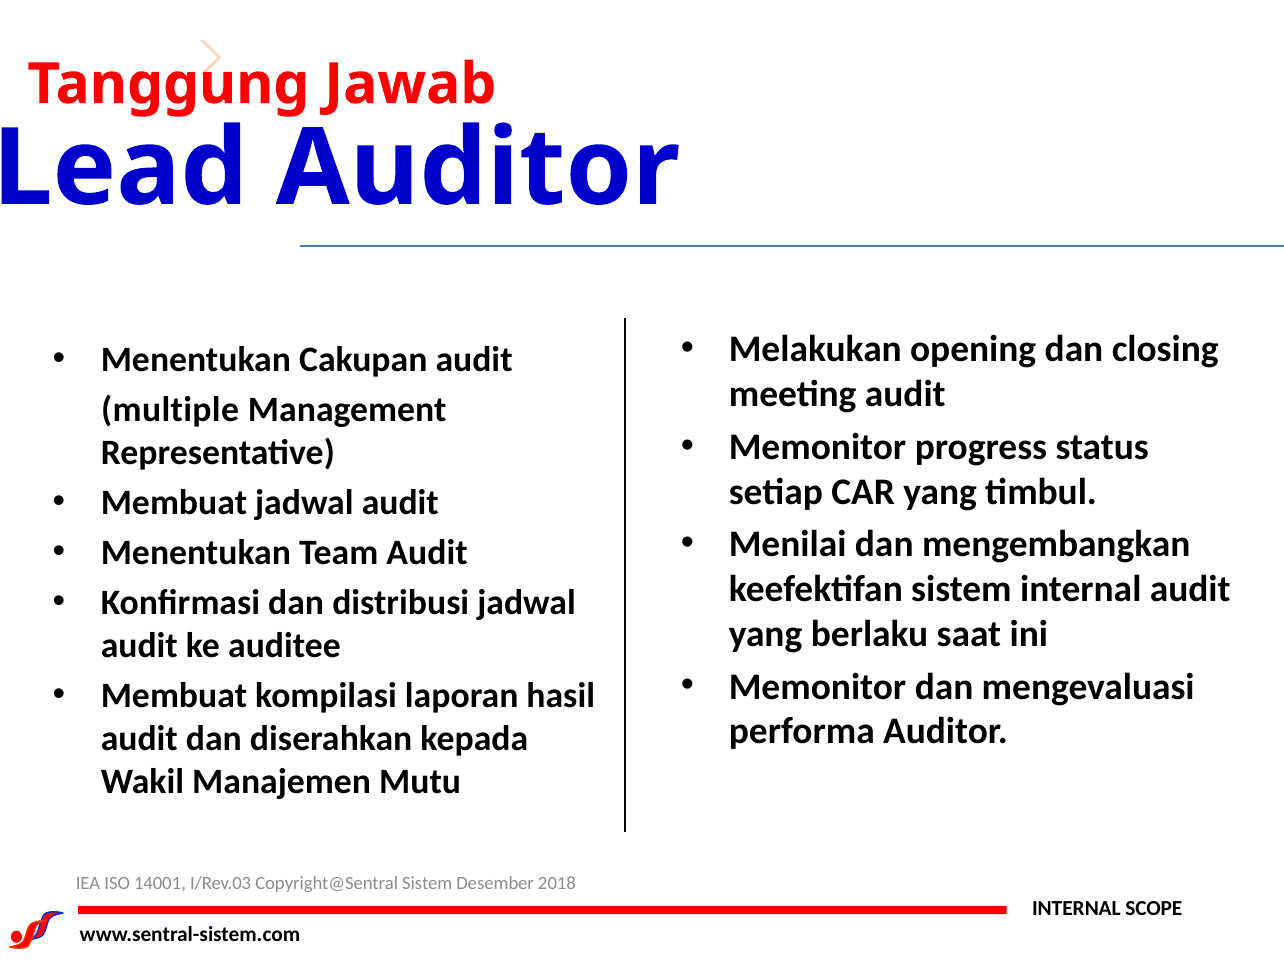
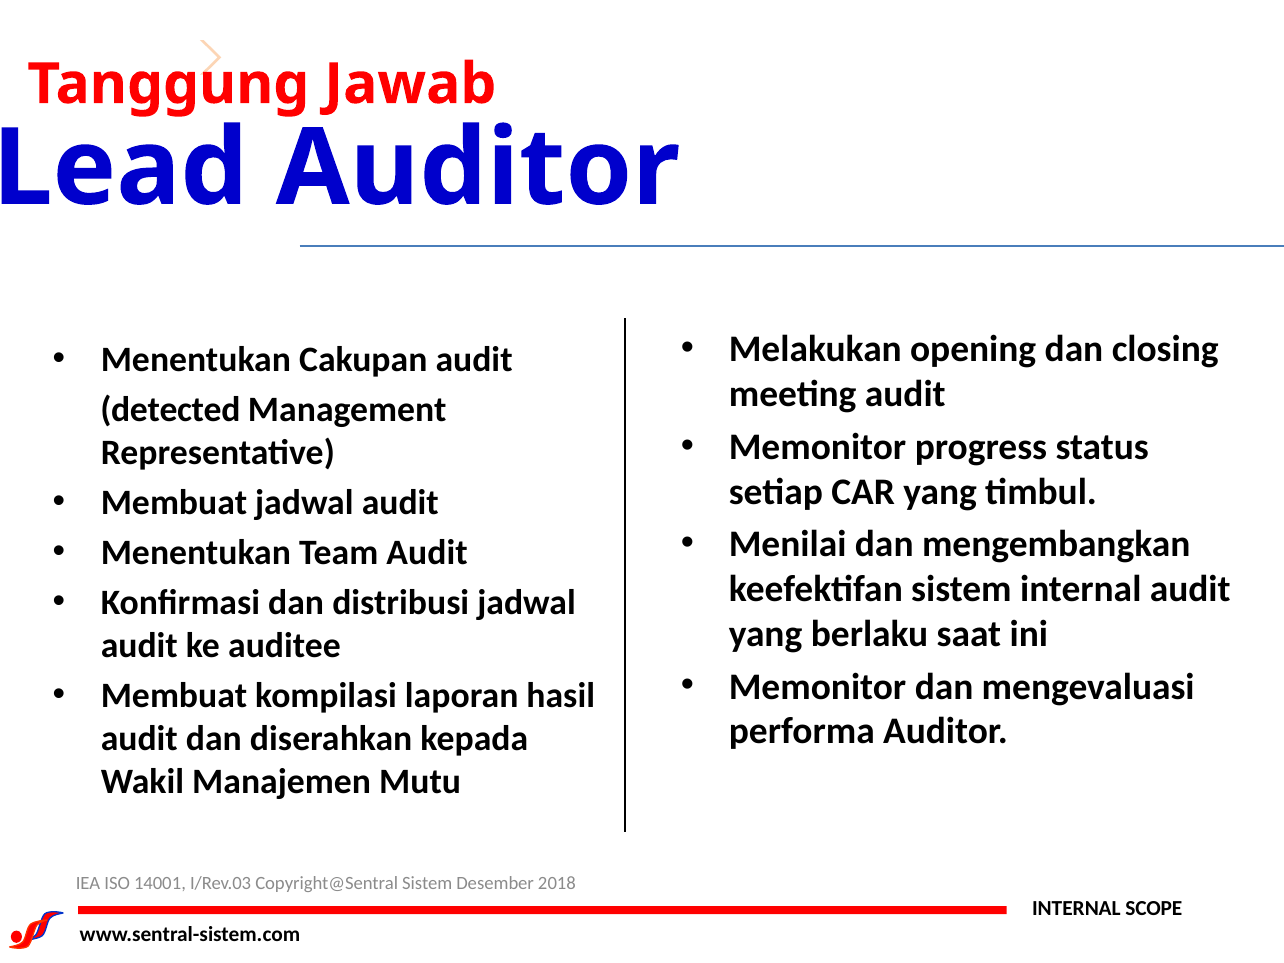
multiple: multiple -> detected
